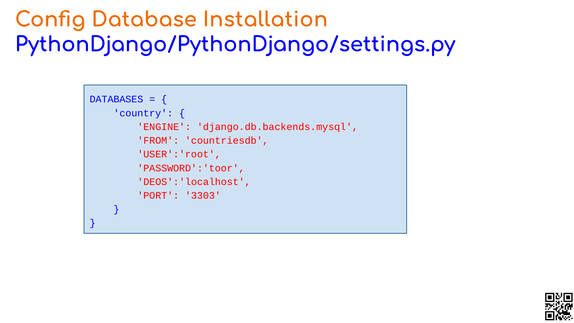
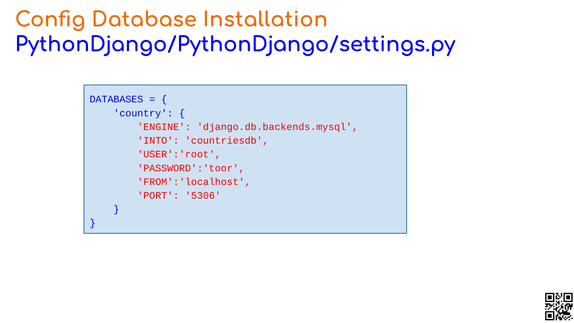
FROM: FROM -> INTO
DEOS':'localhost: DEOS':'localhost -> FROM':'localhost
3303: 3303 -> 5306
